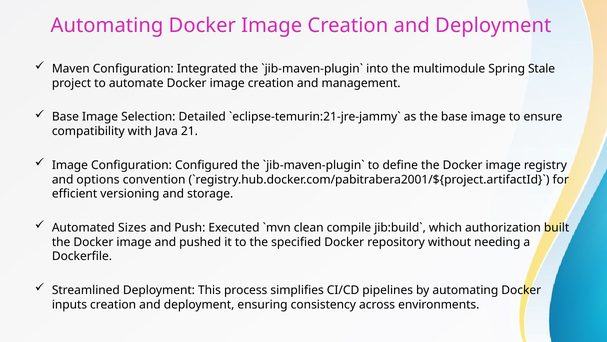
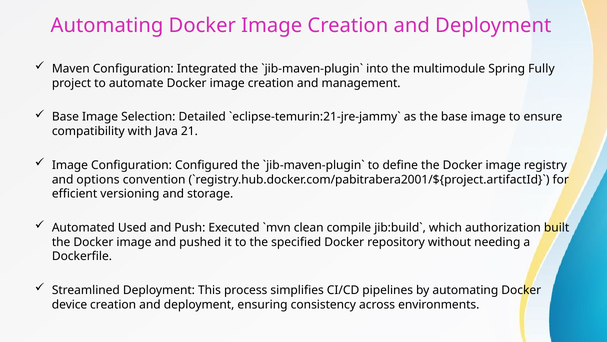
Stale: Stale -> Fully
Sizes: Sizes -> Used
inputs: inputs -> device
